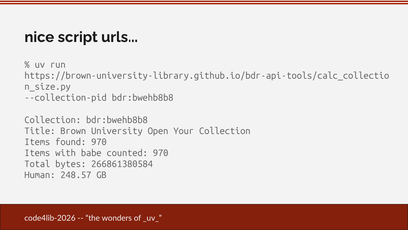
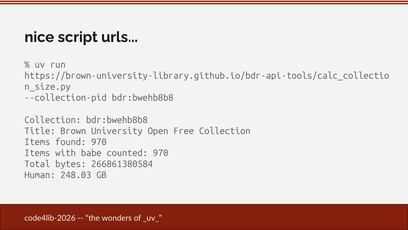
Your: Your -> Free
248.57: 248.57 -> 248.03
